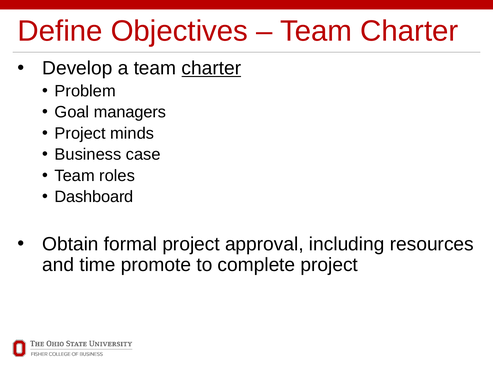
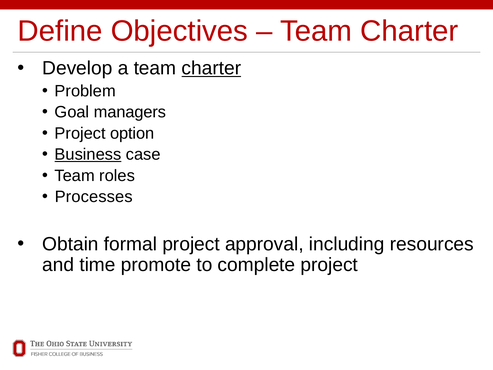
minds: minds -> option
Business underline: none -> present
Dashboard: Dashboard -> Processes
